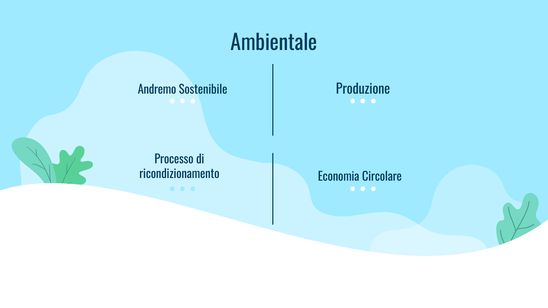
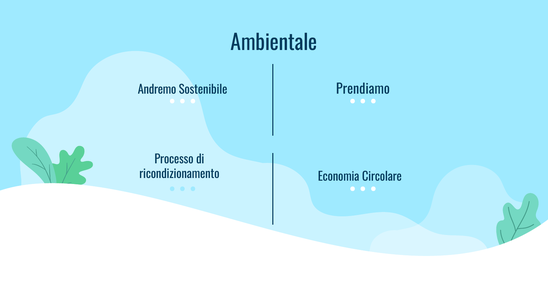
Produzione: Produzione -> Prendiamo
